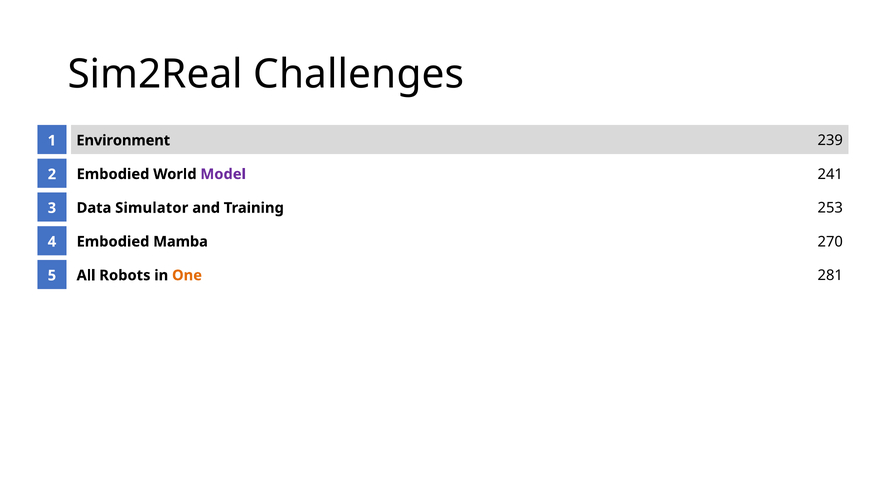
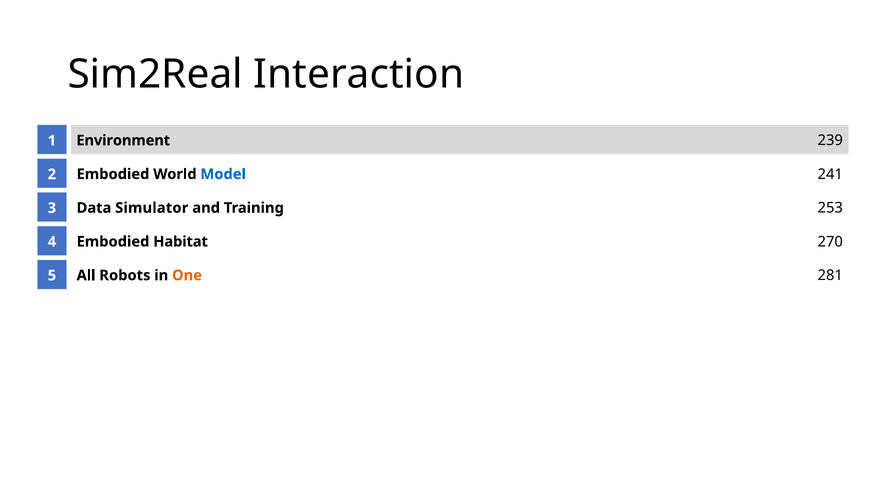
Challenges: Challenges -> Interaction
Model colour: purple -> blue
Mamba: Mamba -> Habitat
